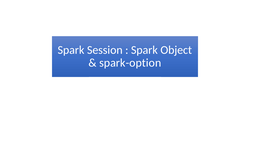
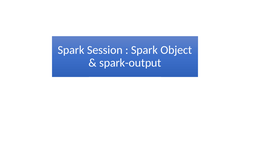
spark-option: spark-option -> spark-output
